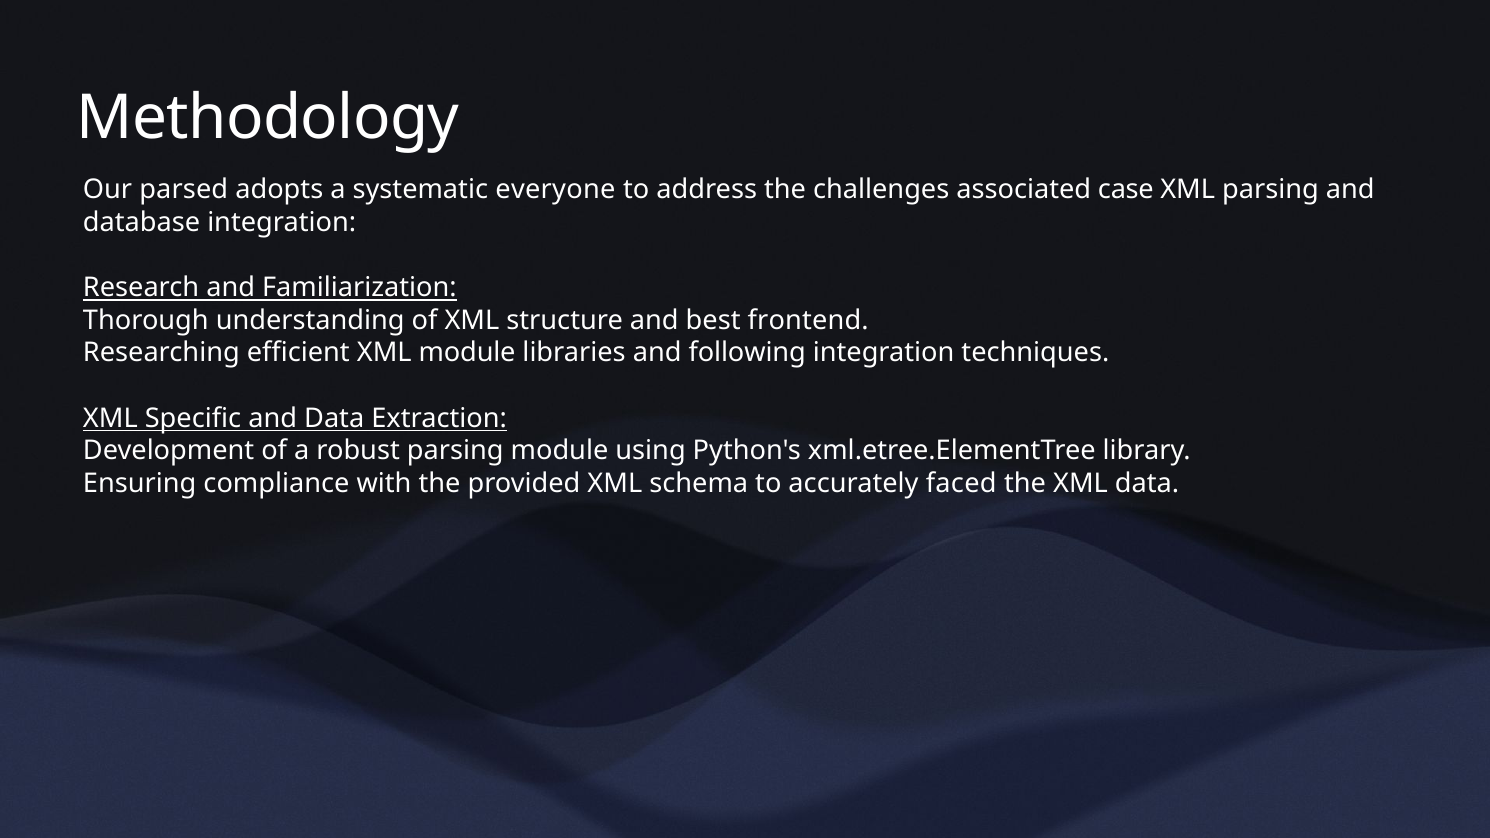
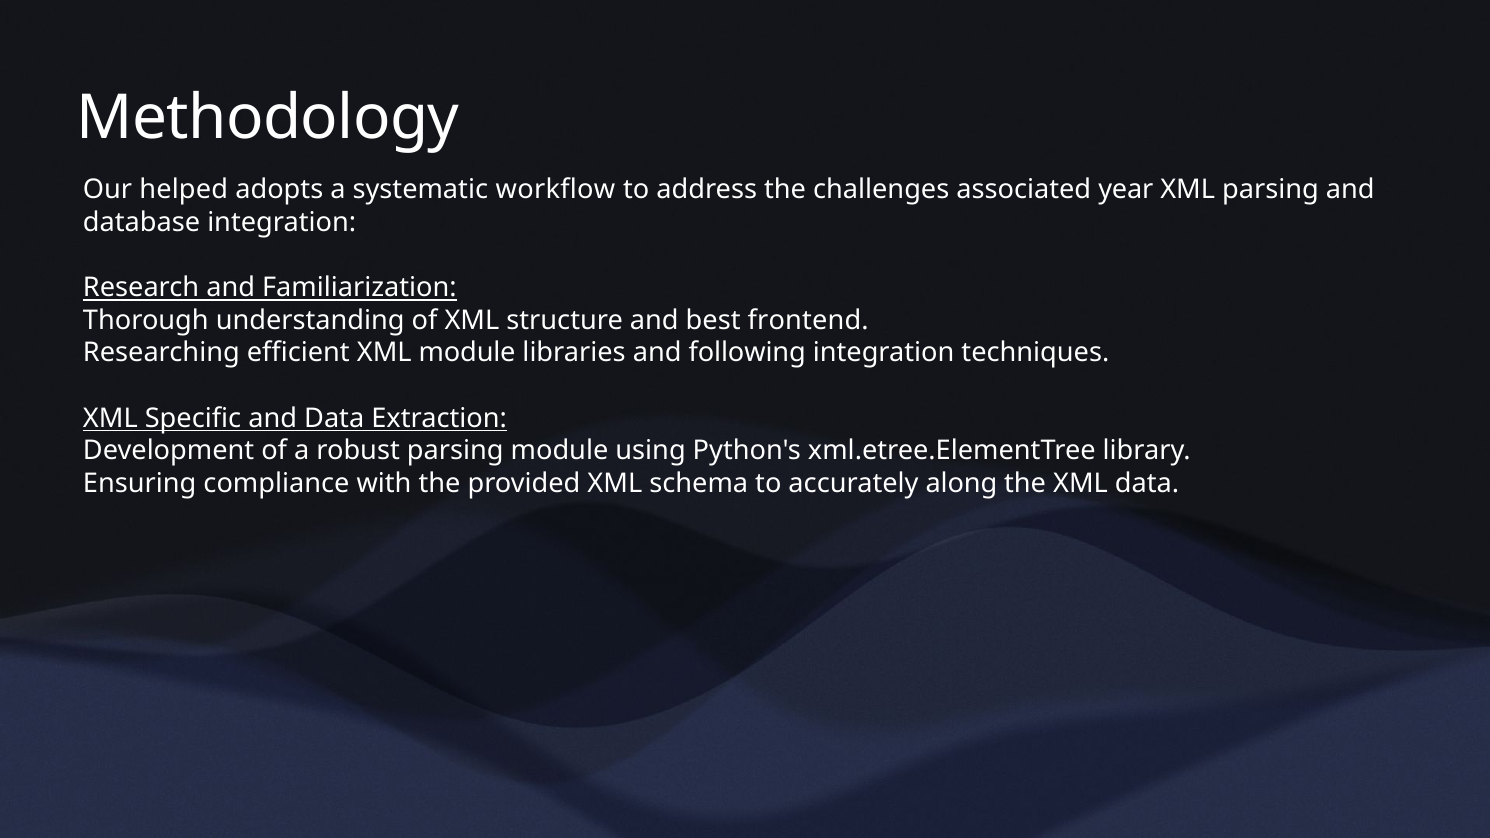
parsed: parsed -> helped
everyone: everyone -> workflow
case: case -> year
faced: faced -> along
